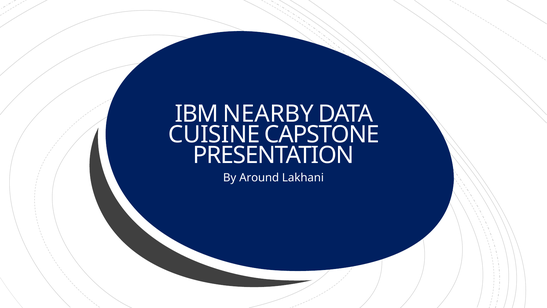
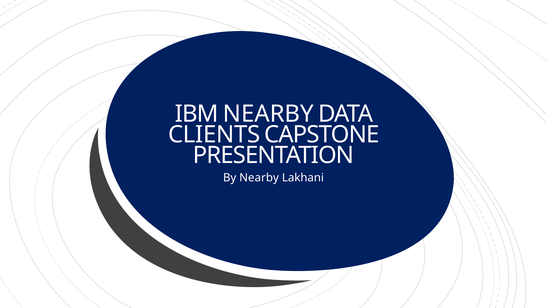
CUISINE: CUISINE -> CLIENTS
By Around: Around -> Nearby
